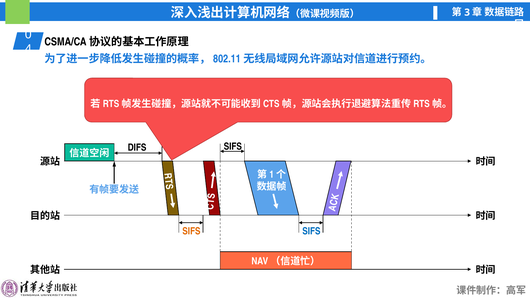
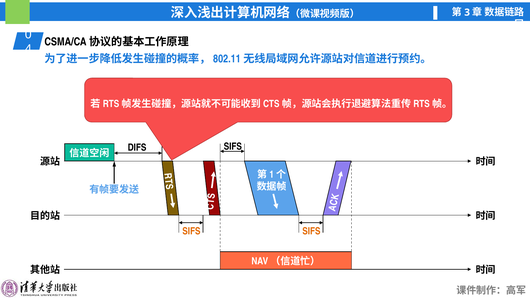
SIFS at (311, 231) colour: blue -> orange
